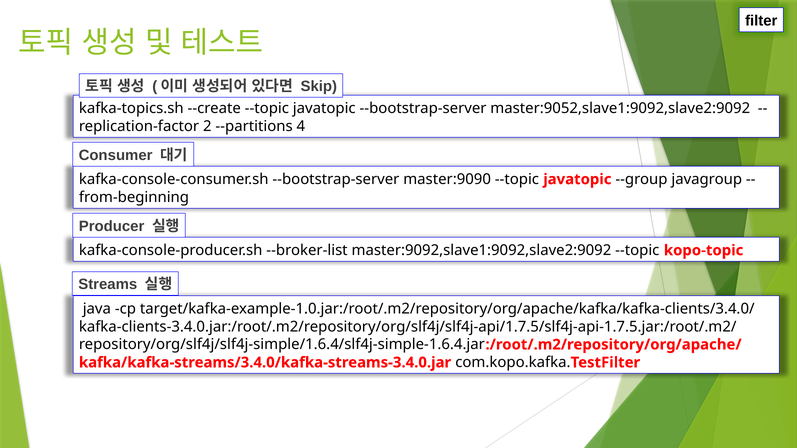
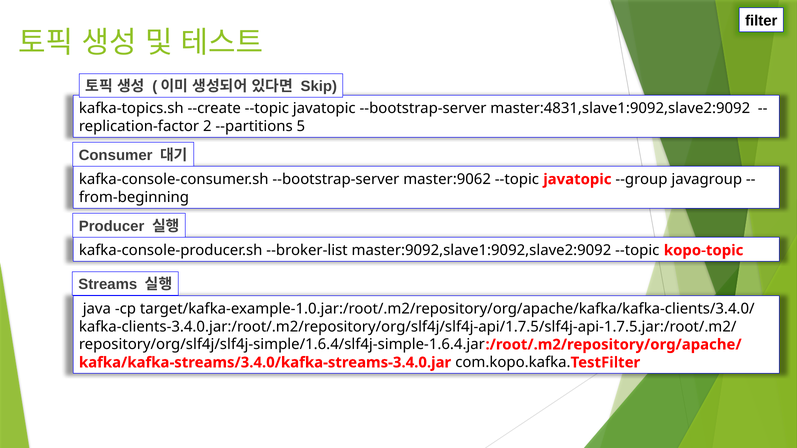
master:9052,slave1:9092,slave2:9092: master:9052,slave1:9092,slave2:9092 -> master:4831,slave1:9092,slave2:9092
4: 4 -> 5
master:9090: master:9090 -> master:9062
